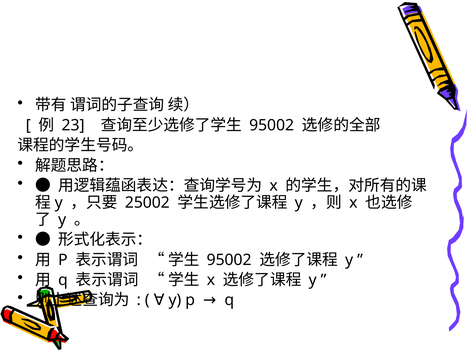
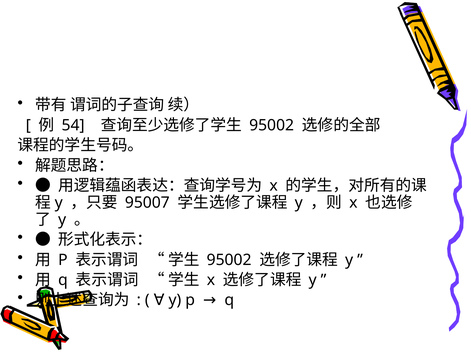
23: 23 -> 54
25002: 25002 -> 95007
